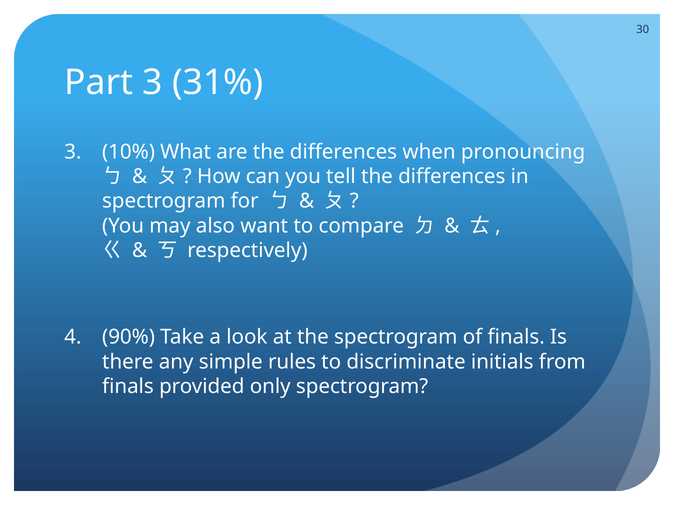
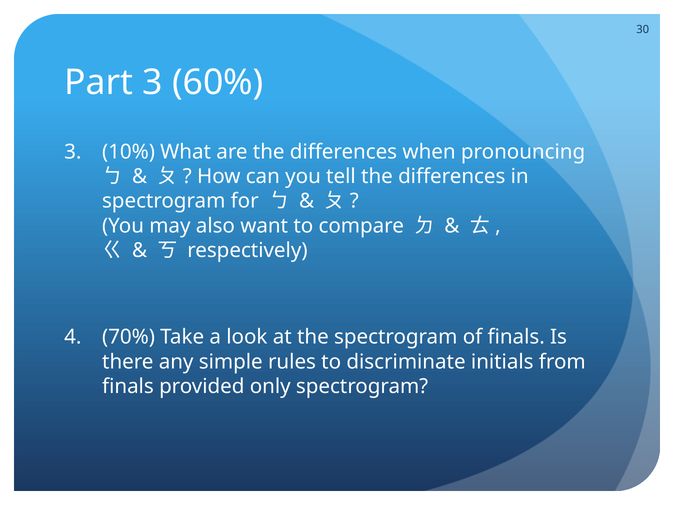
31%: 31% -> 60%
90%: 90% -> 70%
